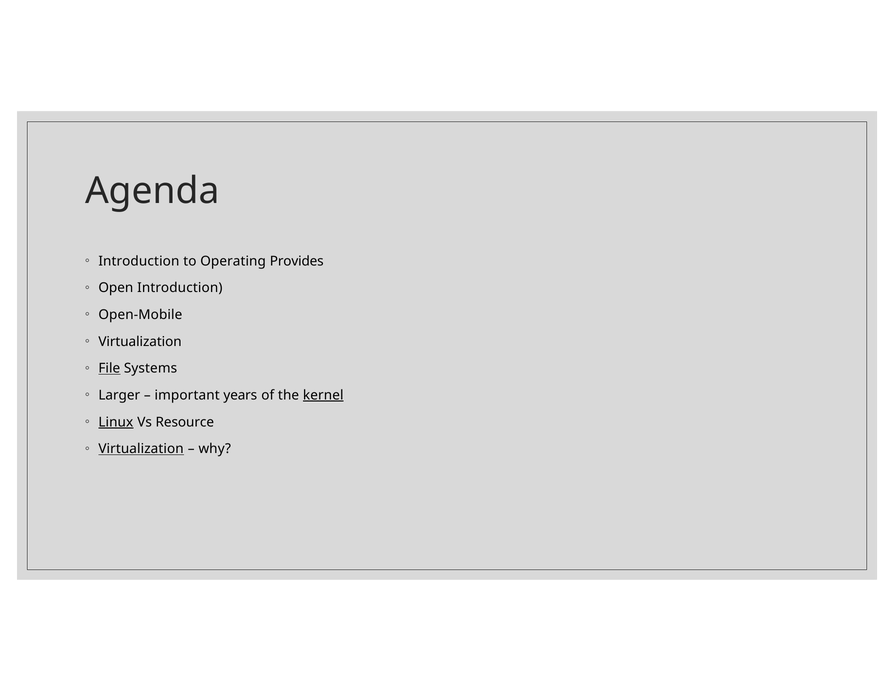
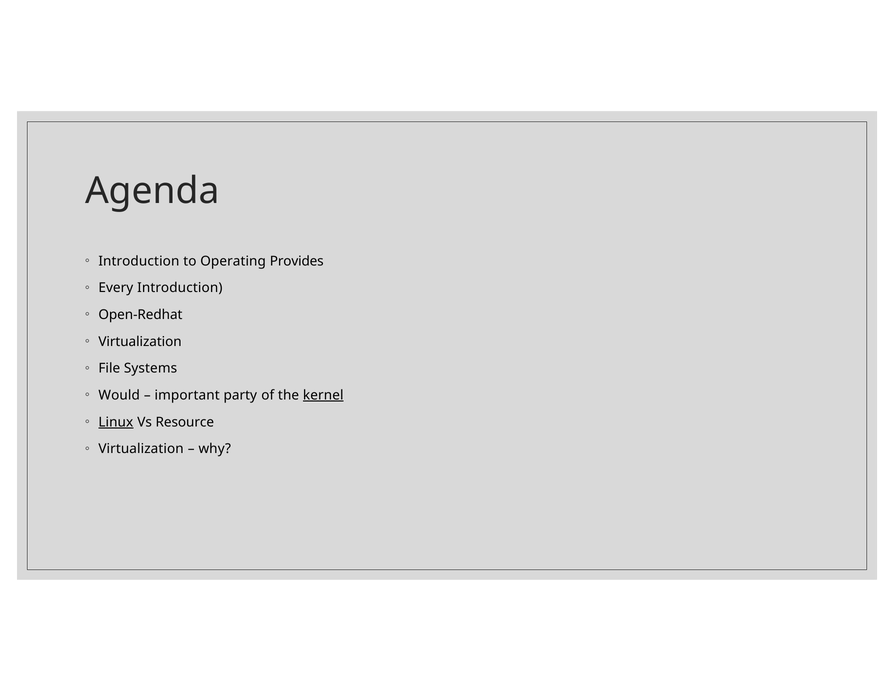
Open: Open -> Every
Open-Mobile: Open-Mobile -> Open-Redhat
File underline: present -> none
Larger: Larger -> Would
years: years -> party
Virtualization at (141, 449) underline: present -> none
